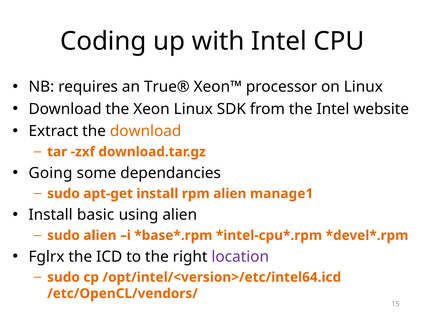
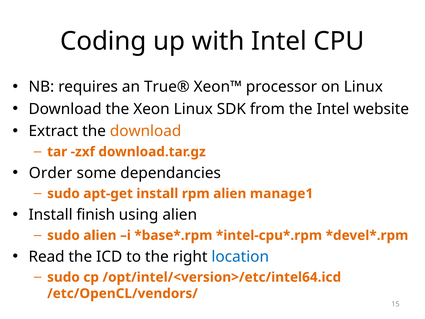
Going: Going -> Order
basic: basic -> finish
Fglrx: Fglrx -> Read
location colour: purple -> blue
